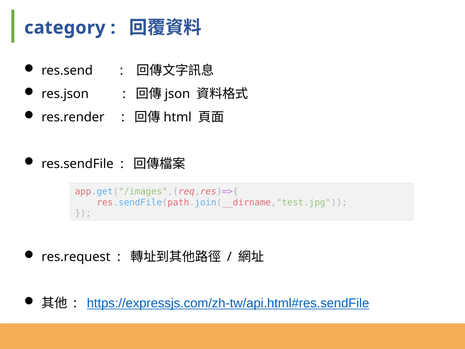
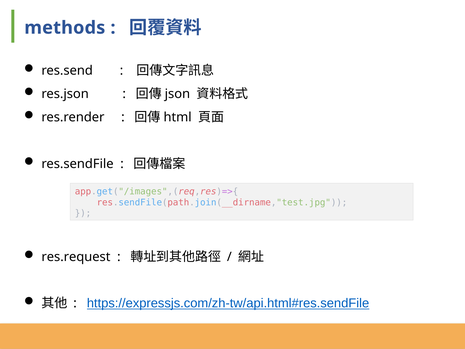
category: category -> methods
